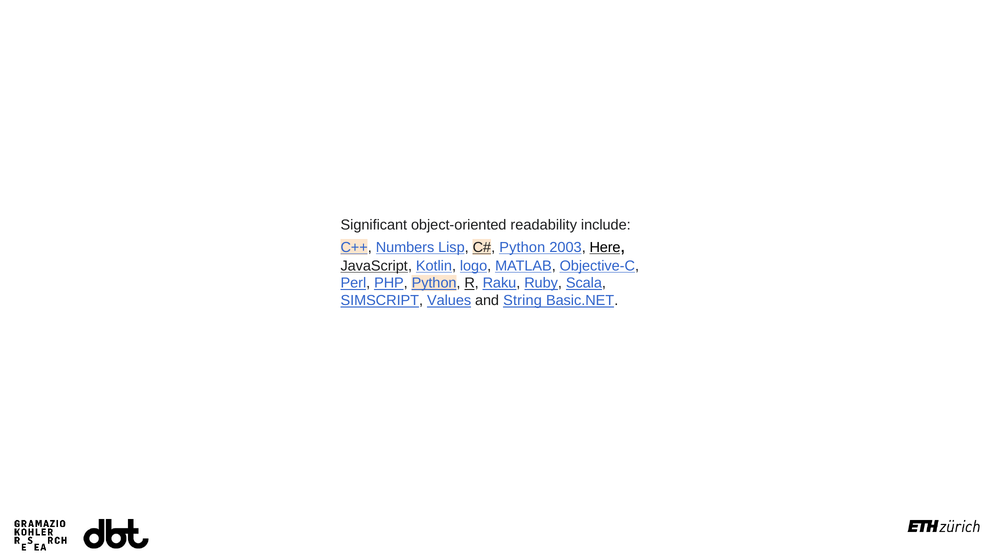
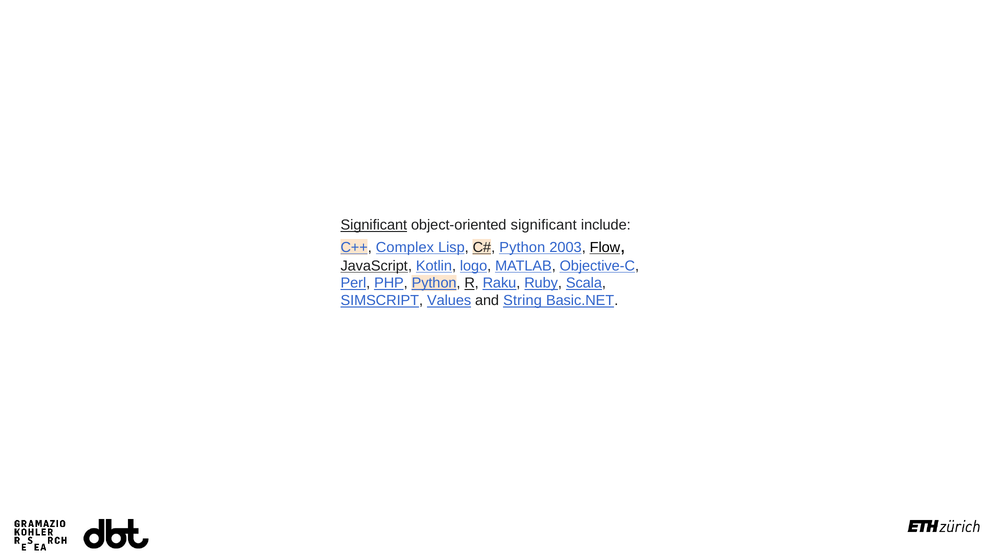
Significant at (374, 225) underline: none -> present
object-oriented readability: readability -> significant
Numbers: Numbers -> Complex
Here: Here -> Flow
